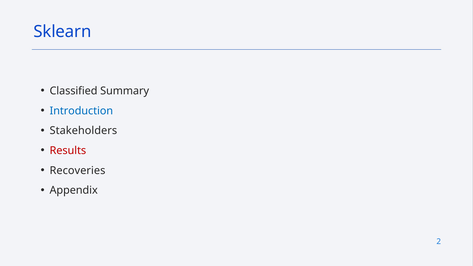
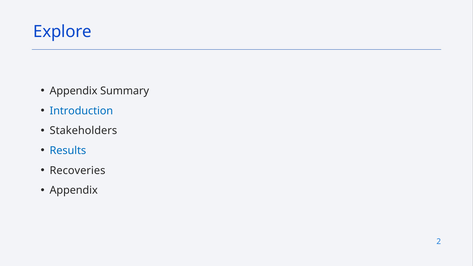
Sklearn: Sklearn -> Explore
Classified at (74, 91): Classified -> Appendix
Results colour: red -> blue
